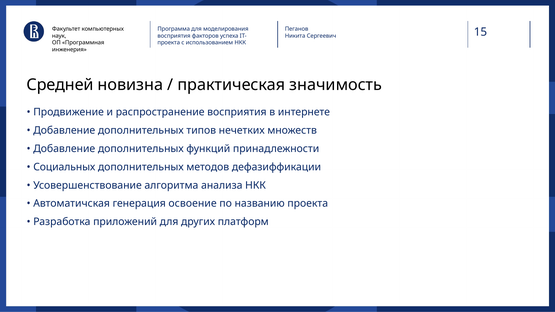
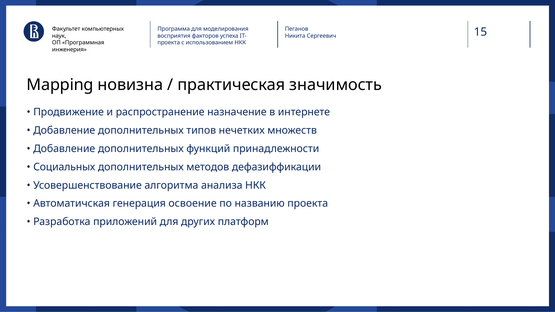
Средней: Средней -> Mapping
распространение восприятия: восприятия -> назначение
